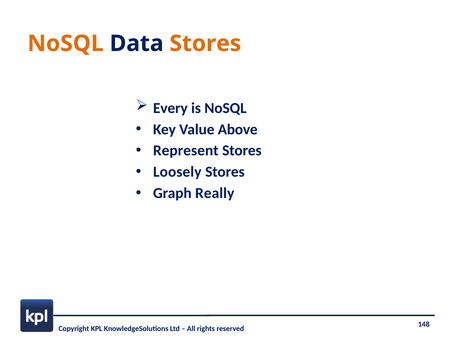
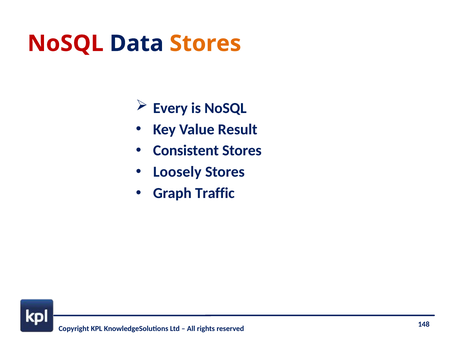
NoSQL at (66, 44) colour: orange -> red
Above: Above -> Result
Represent: Represent -> Consistent
Really: Really -> Traffic
